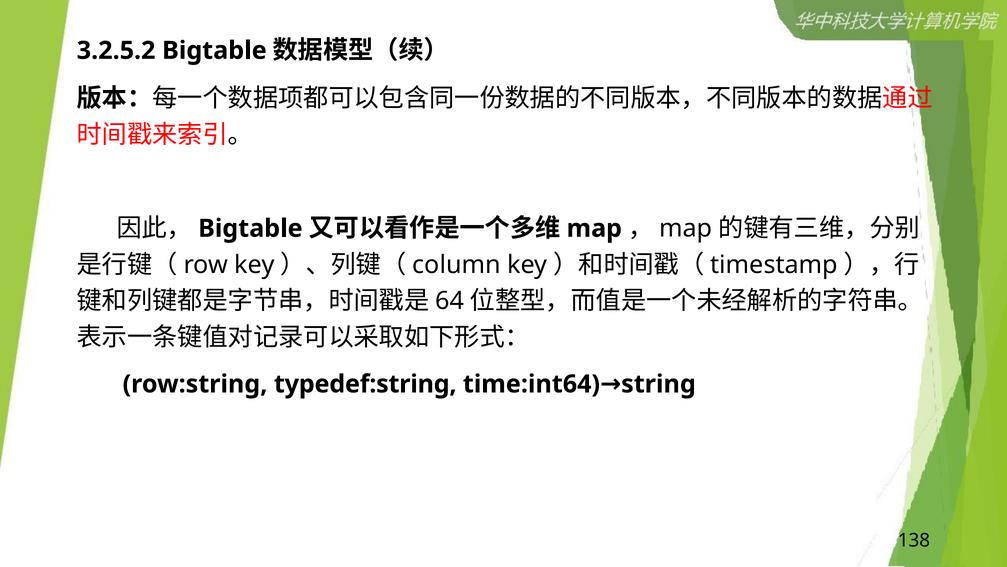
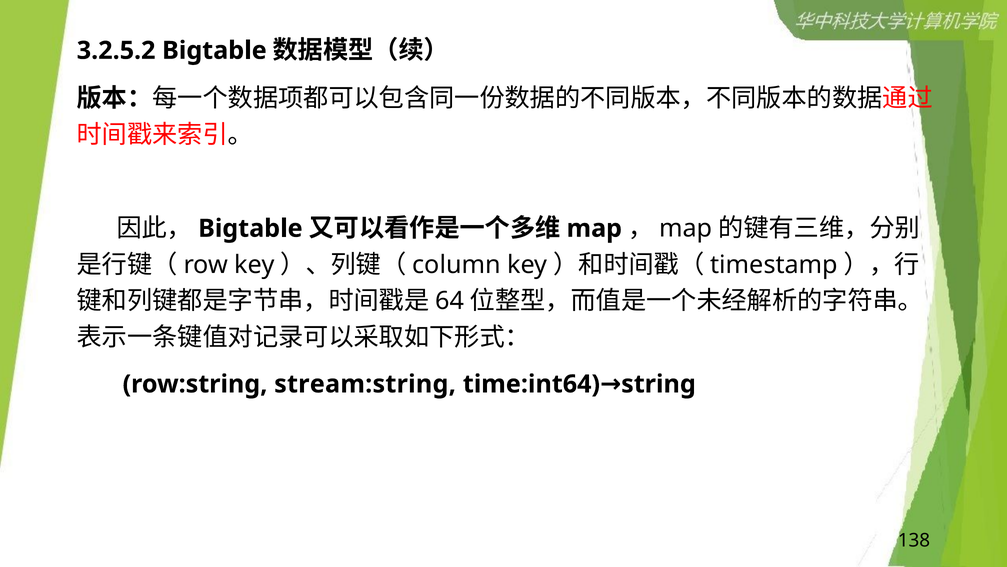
typedef:string: typedef:string -> stream:string
